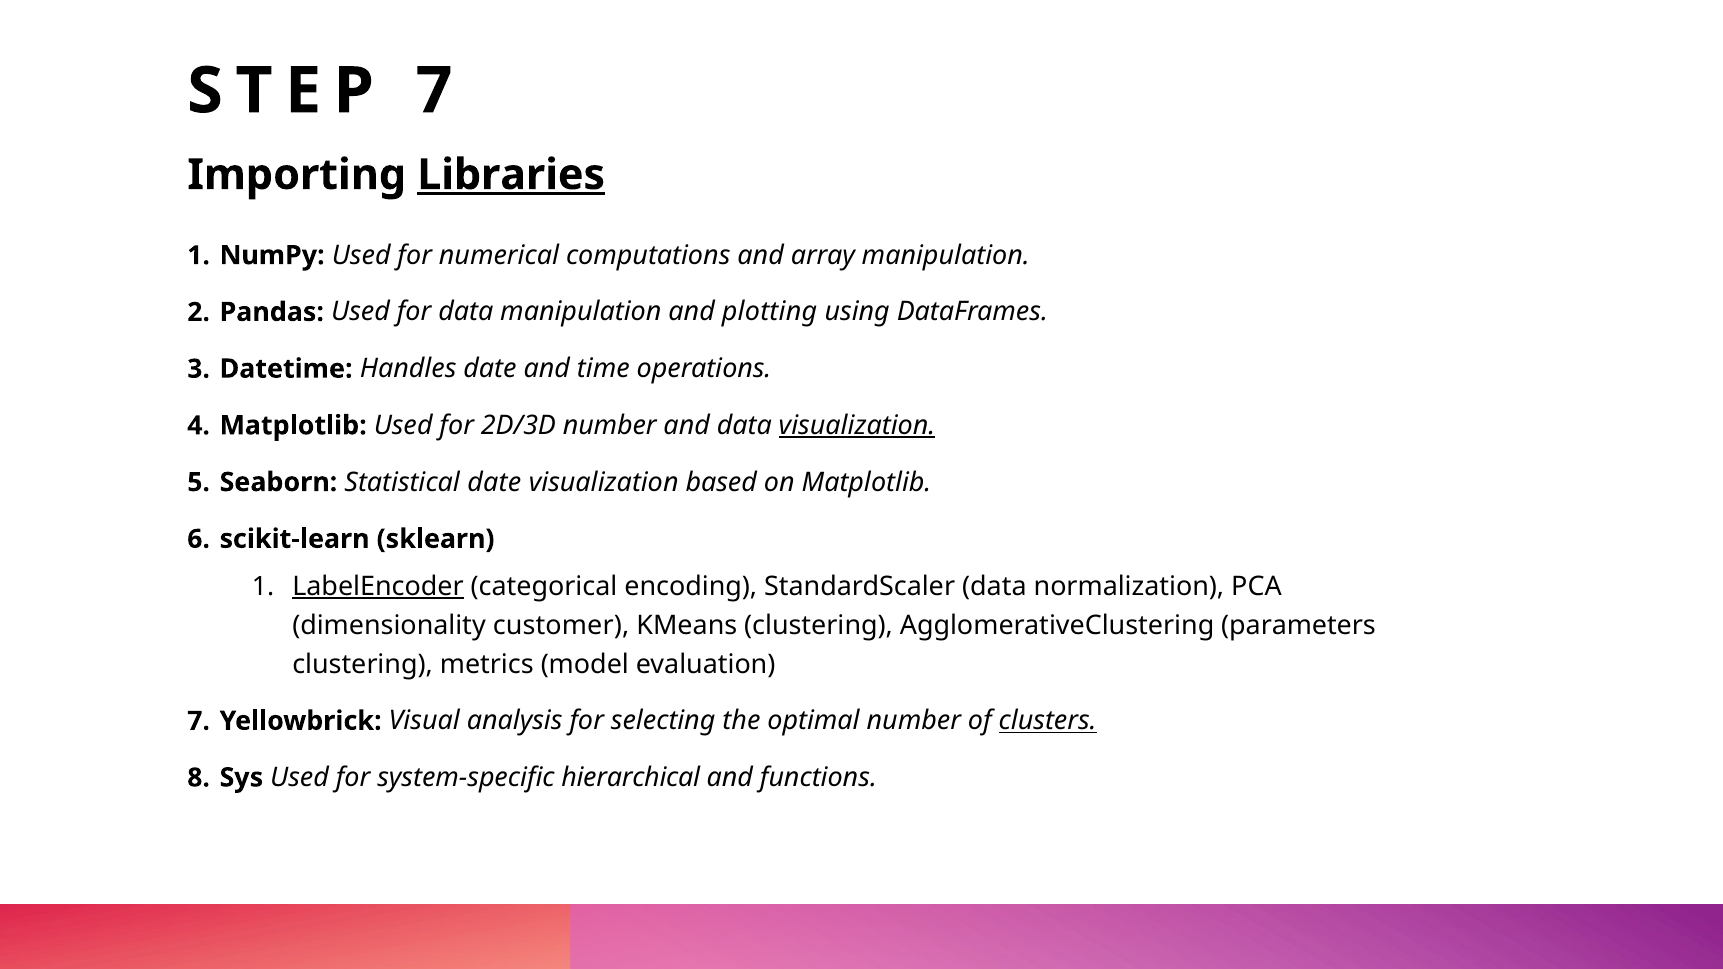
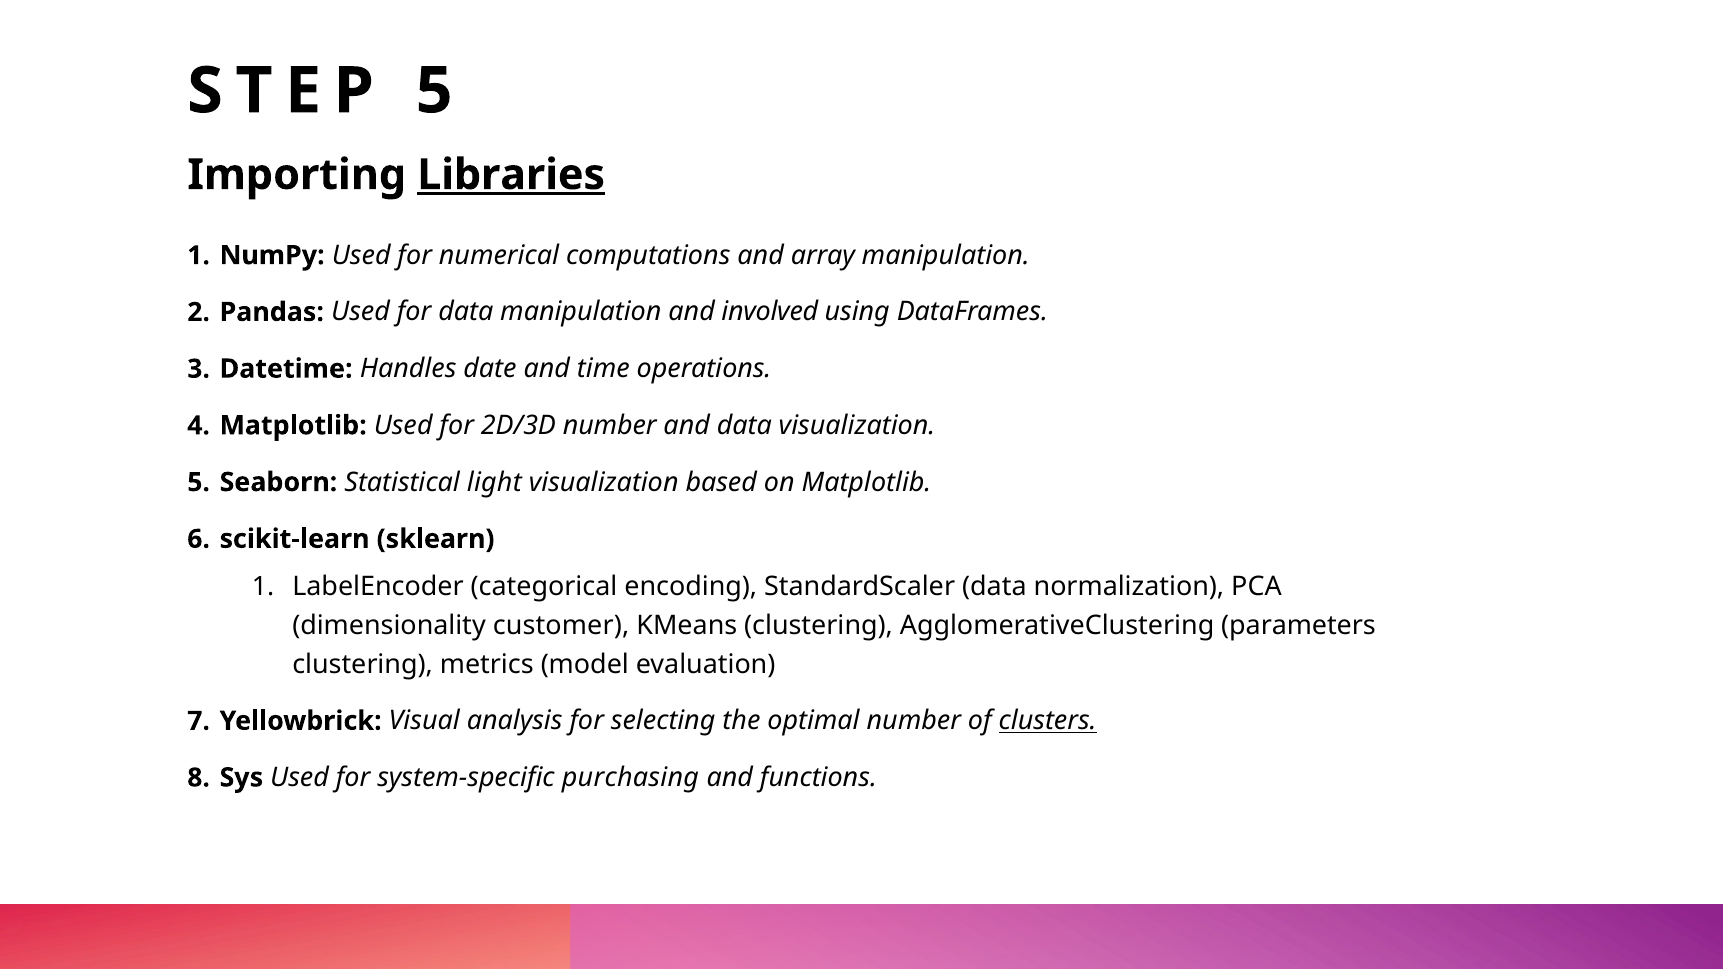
STEP 7: 7 -> 5
plotting: plotting -> involved
visualization at (857, 426) underline: present -> none
Statistical date: date -> light
LabelEncoder underline: present -> none
hierarchical: hierarchical -> purchasing
